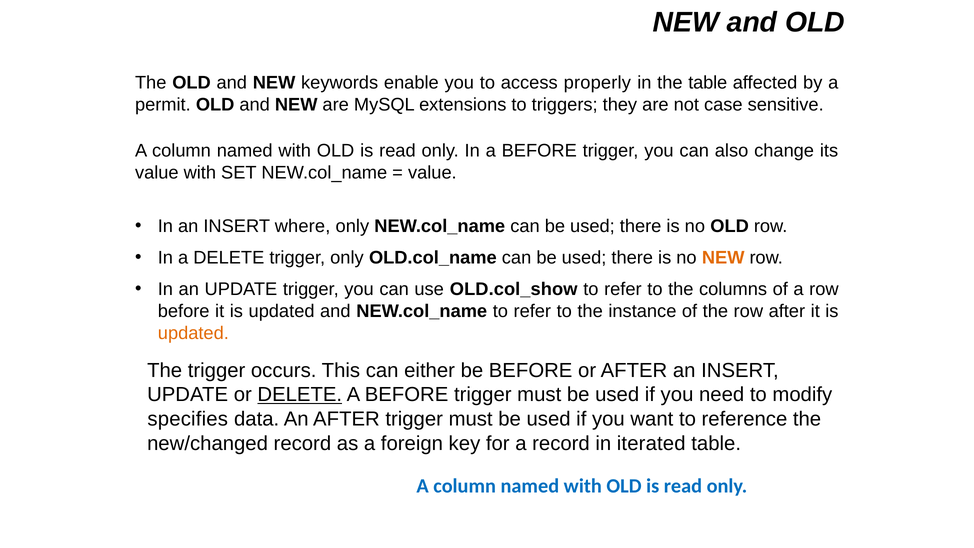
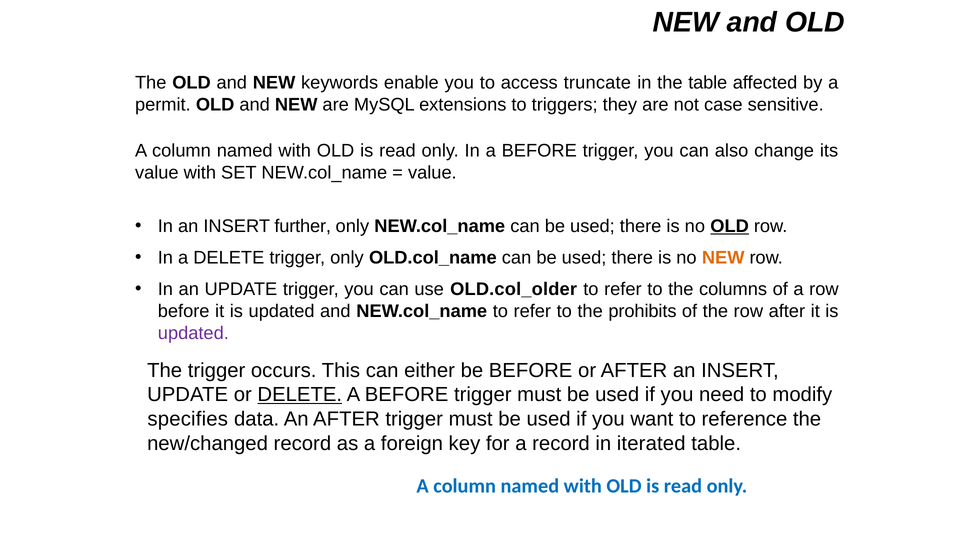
properly: properly -> truncate
where: where -> further
OLD at (730, 226) underline: none -> present
OLD.col_show: OLD.col_show -> OLD.col_older
instance: instance -> prohibits
updated at (193, 333) colour: orange -> purple
